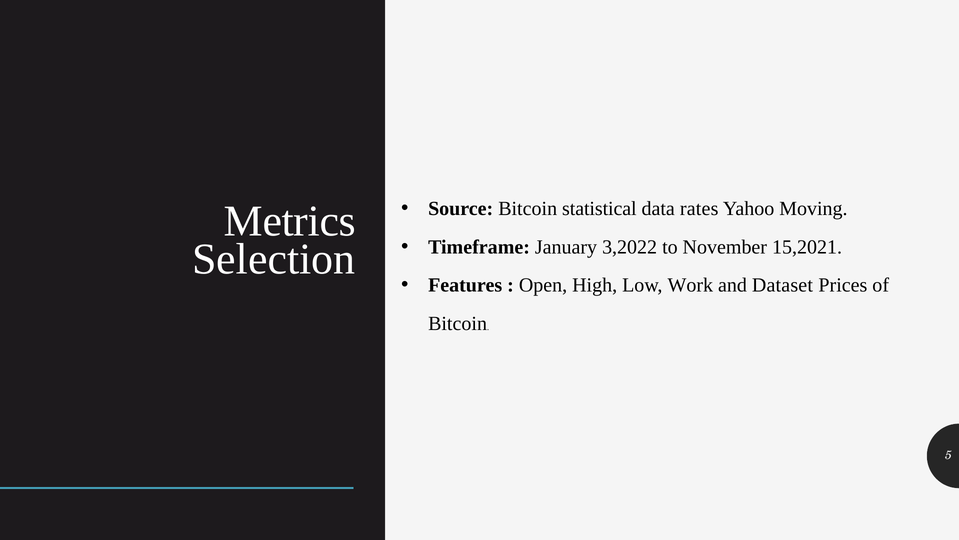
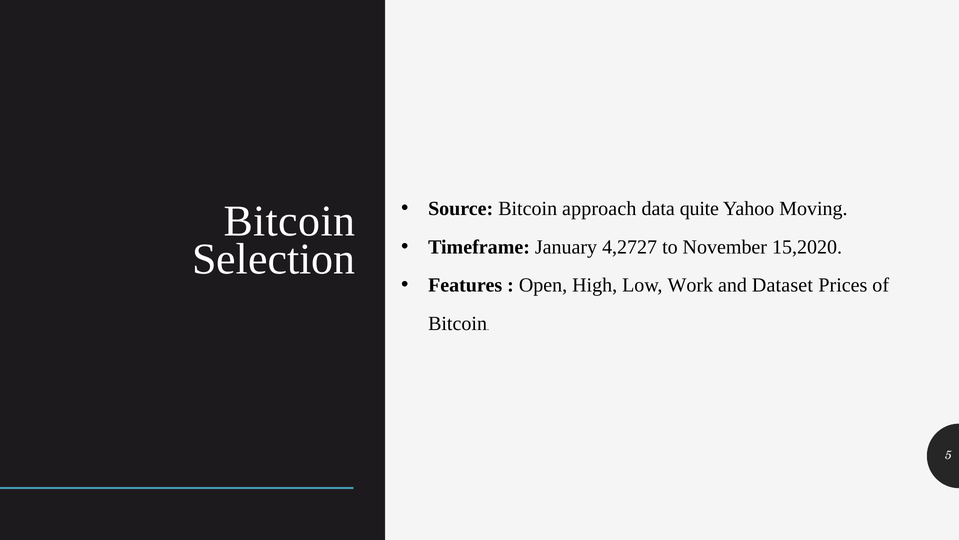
statistical: statistical -> approach
rates: rates -> quite
Metrics at (290, 221): Metrics -> Bitcoin
3,2022: 3,2022 -> 4,2727
15,2021: 15,2021 -> 15,2020
